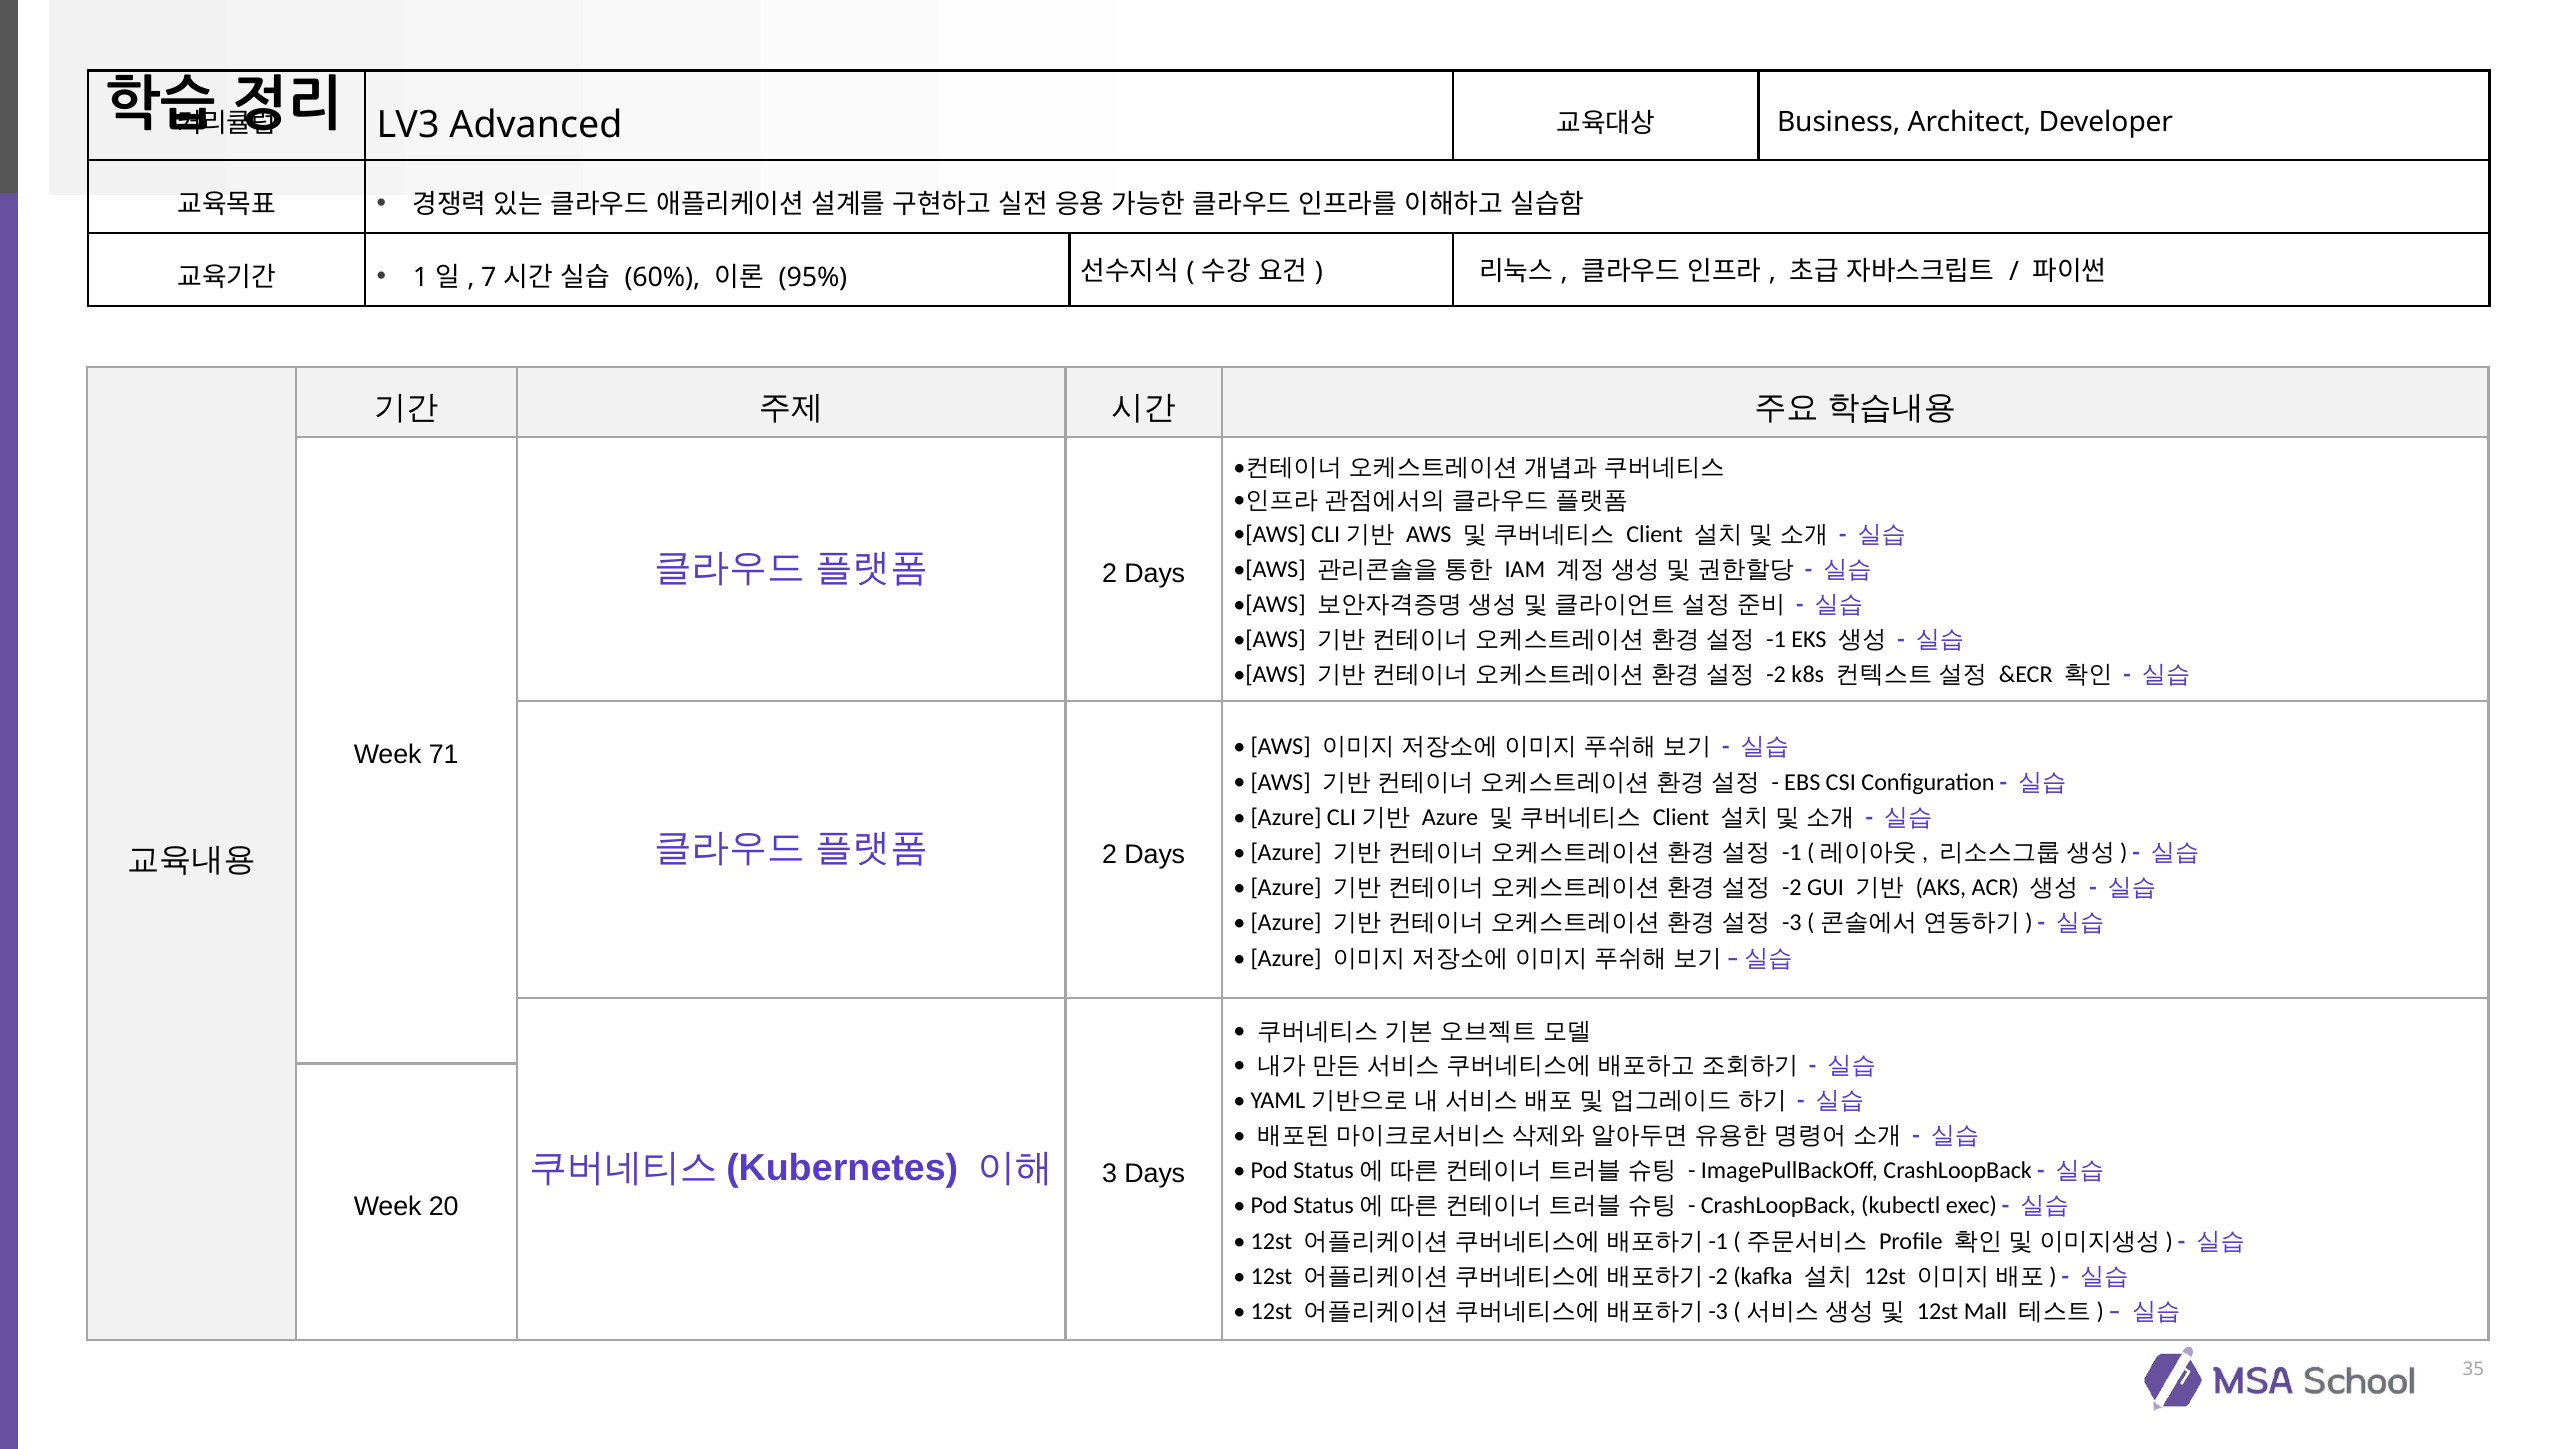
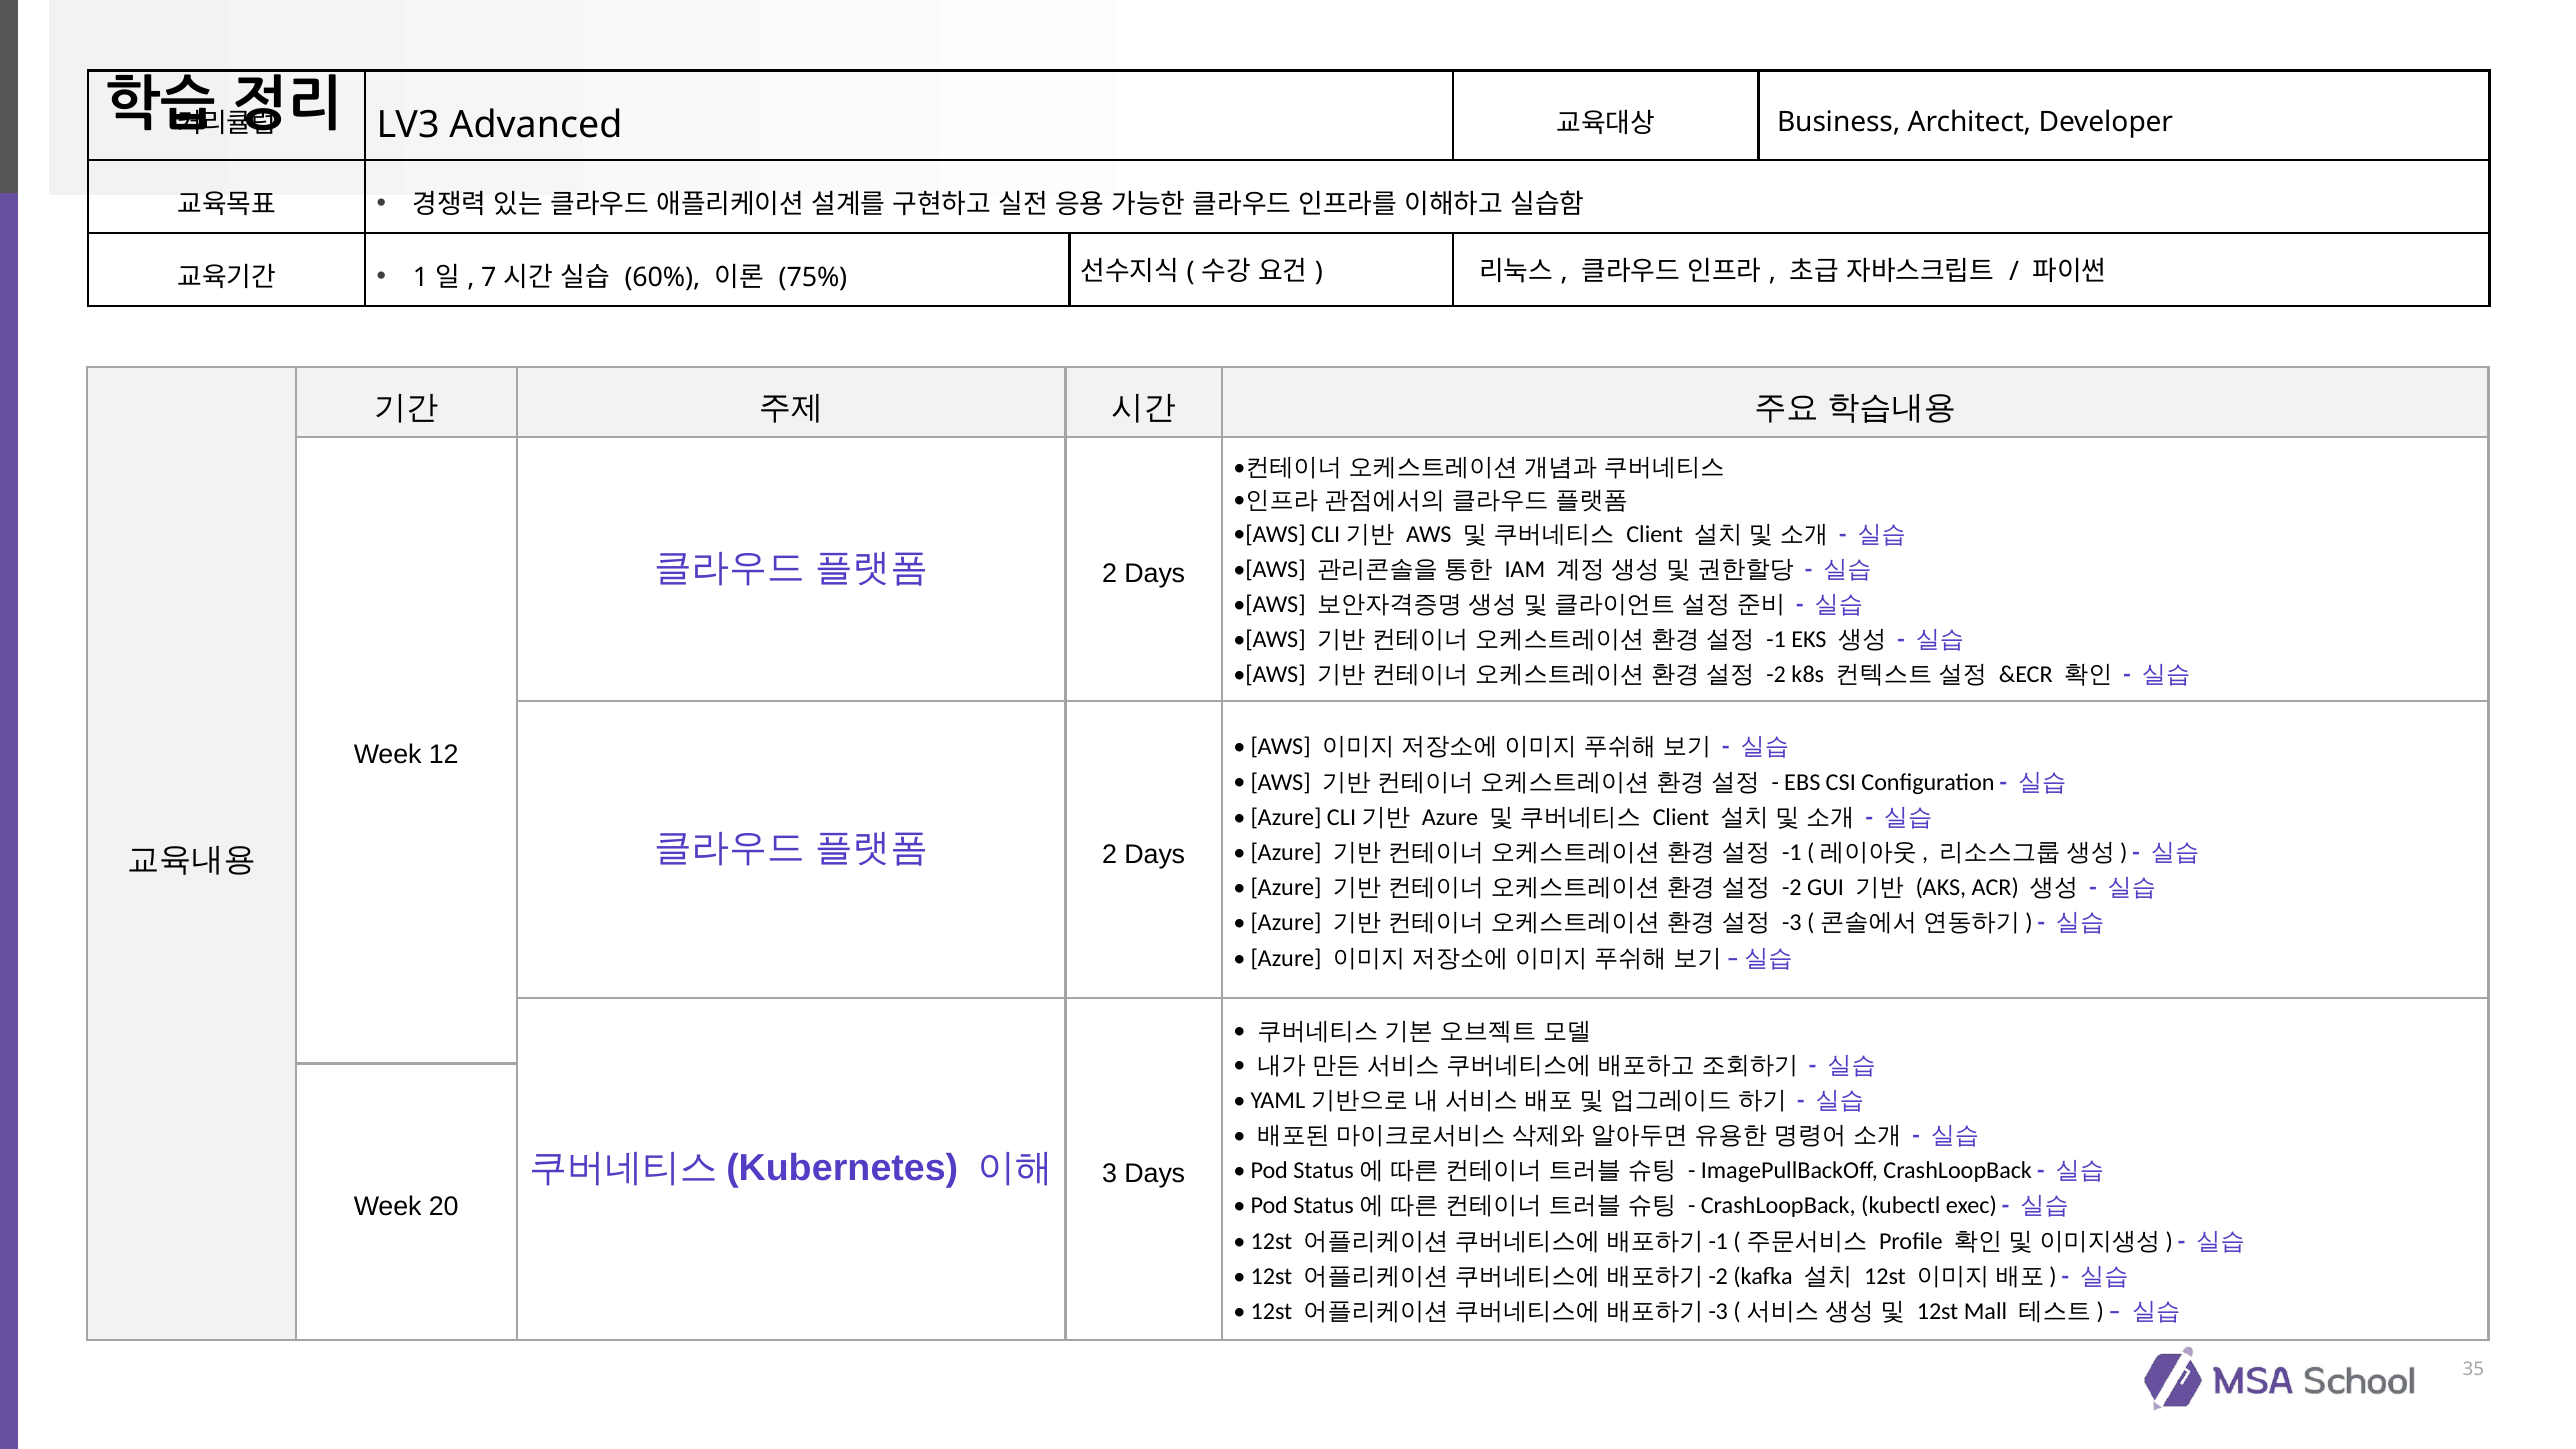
95%: 95% -> 75%
71: 71 -> 12
